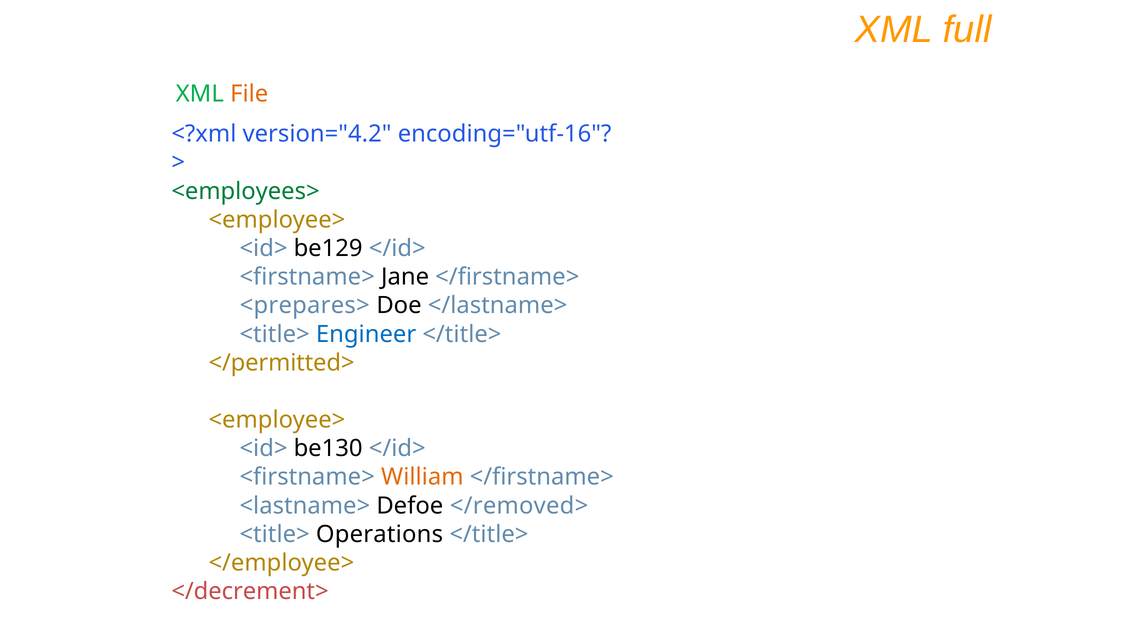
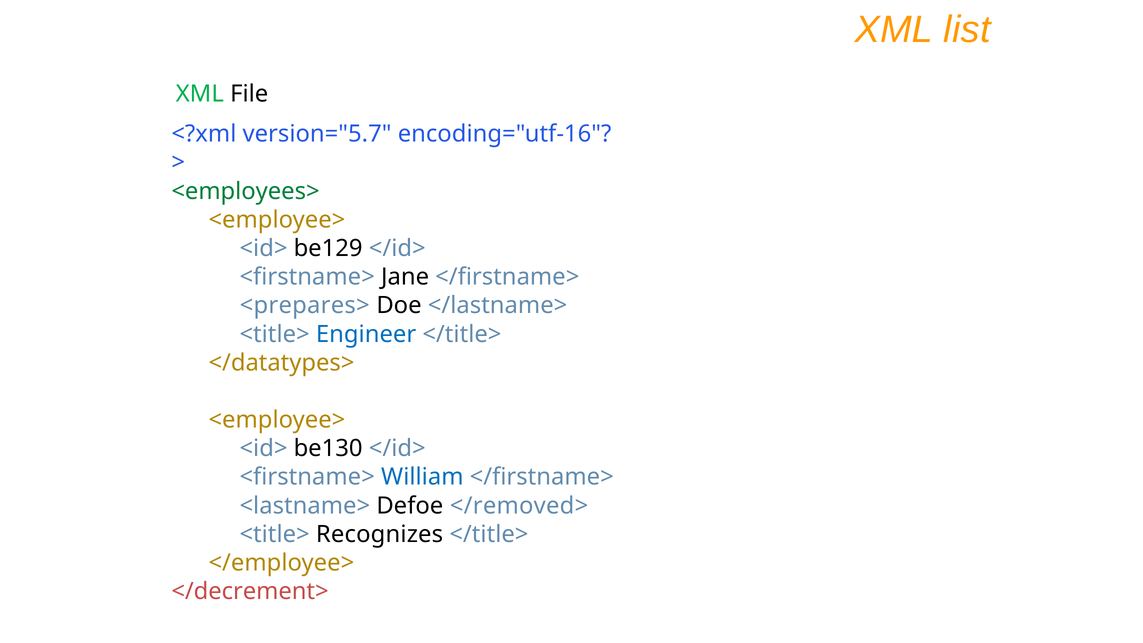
full: full -> list
File colour: orange -> black
version="4.2: version="4.2 -> version="5.7
</permitted>: </permitted> -> </datatypes>
William colour: orange -> blue
Operations: Operations -> Recognizes
